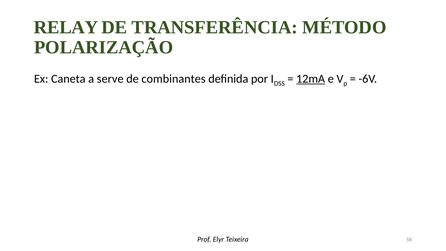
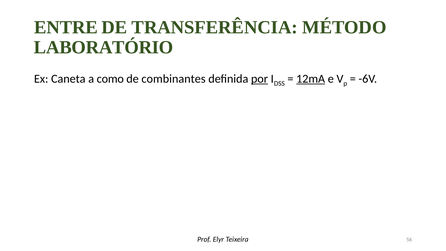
RELAY: RELAY -> ENTRE
POLARIZAÇÃO: POLARIZAÇÃO -> LABORATÓRIO
serve: serve -> como
por underline: none -> present
